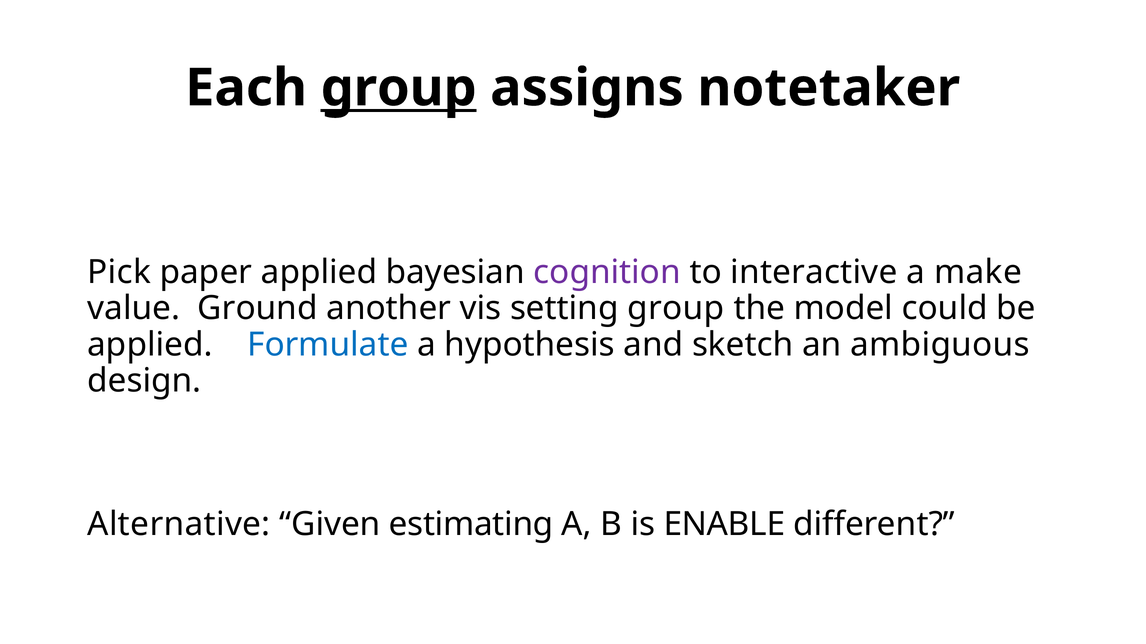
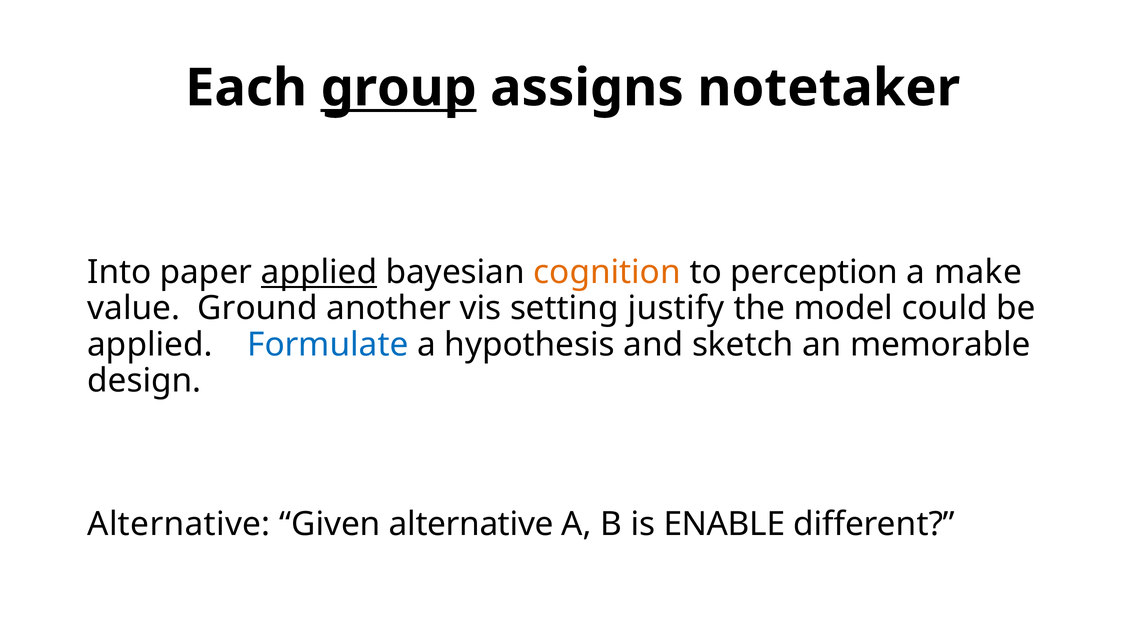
Pick: Pick -> Into
applied at (319, 273) underline: none -> present
cognition colour: purple -> orange
interactive: interactive -> perception
setting group: group -> justify
ambiguous: ambiguous -> memorable
Given estimating: estimating -> alternative
